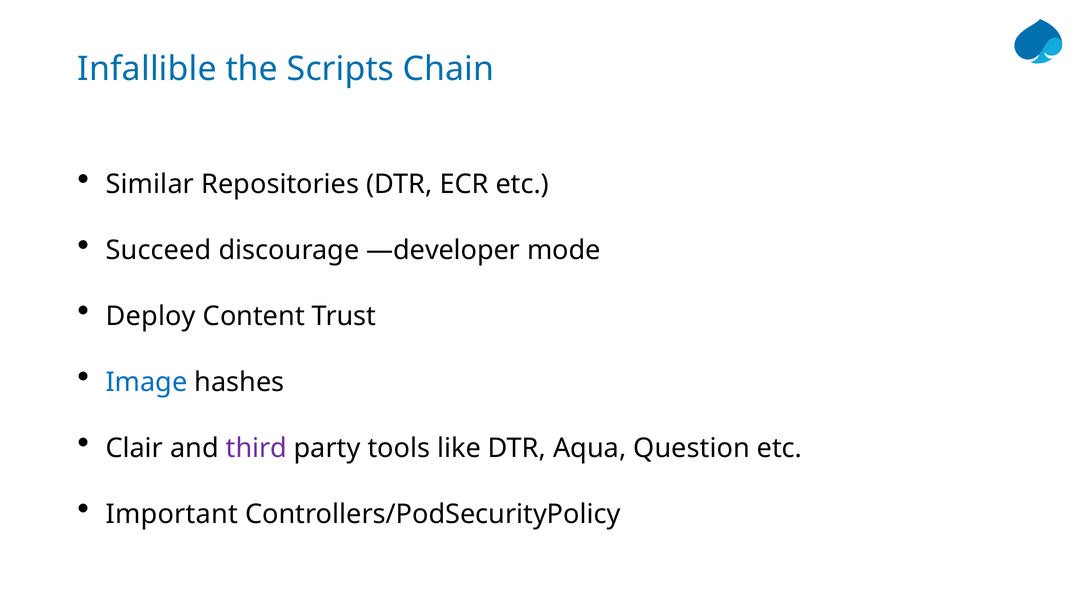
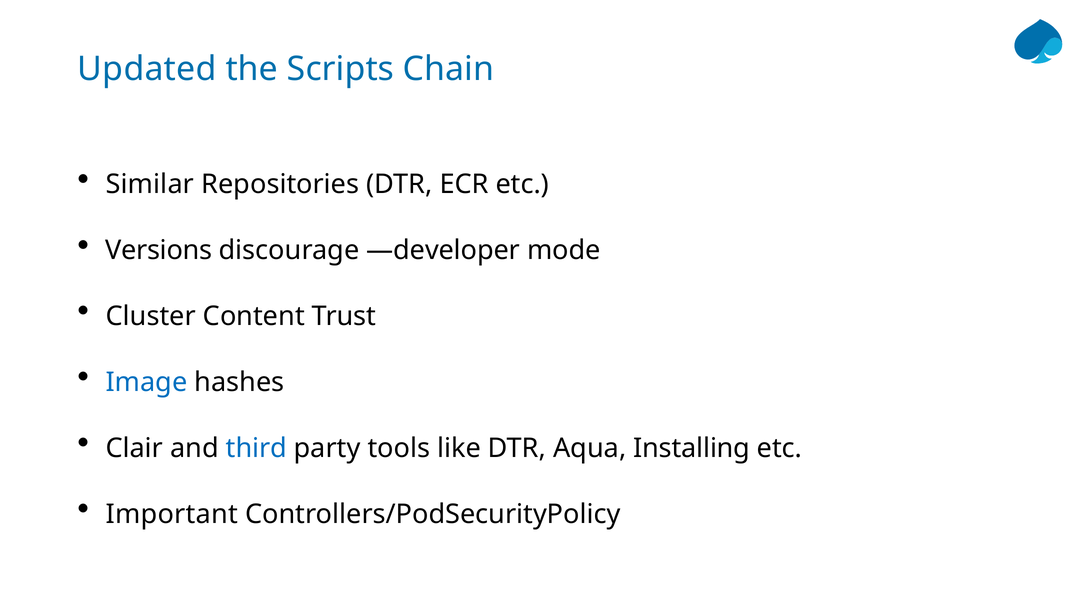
Infallible: Infallible -> Updated
Succeed: Succeed -> Versions
Deploy: Deploy -> Cluster
third colour: purple -> blue
Question: Question -> Installing
